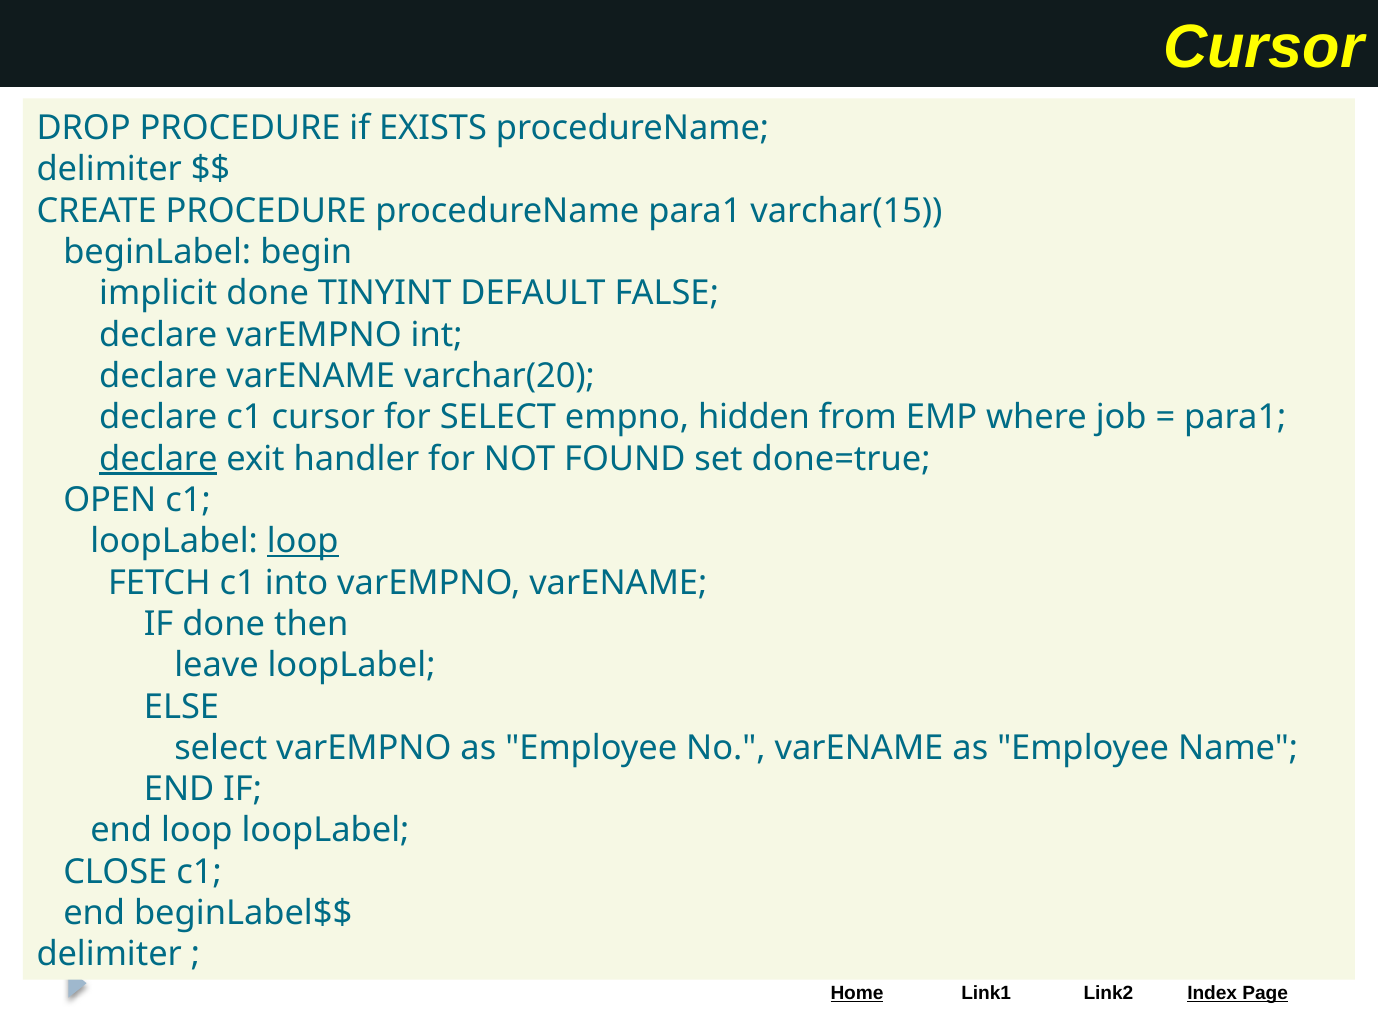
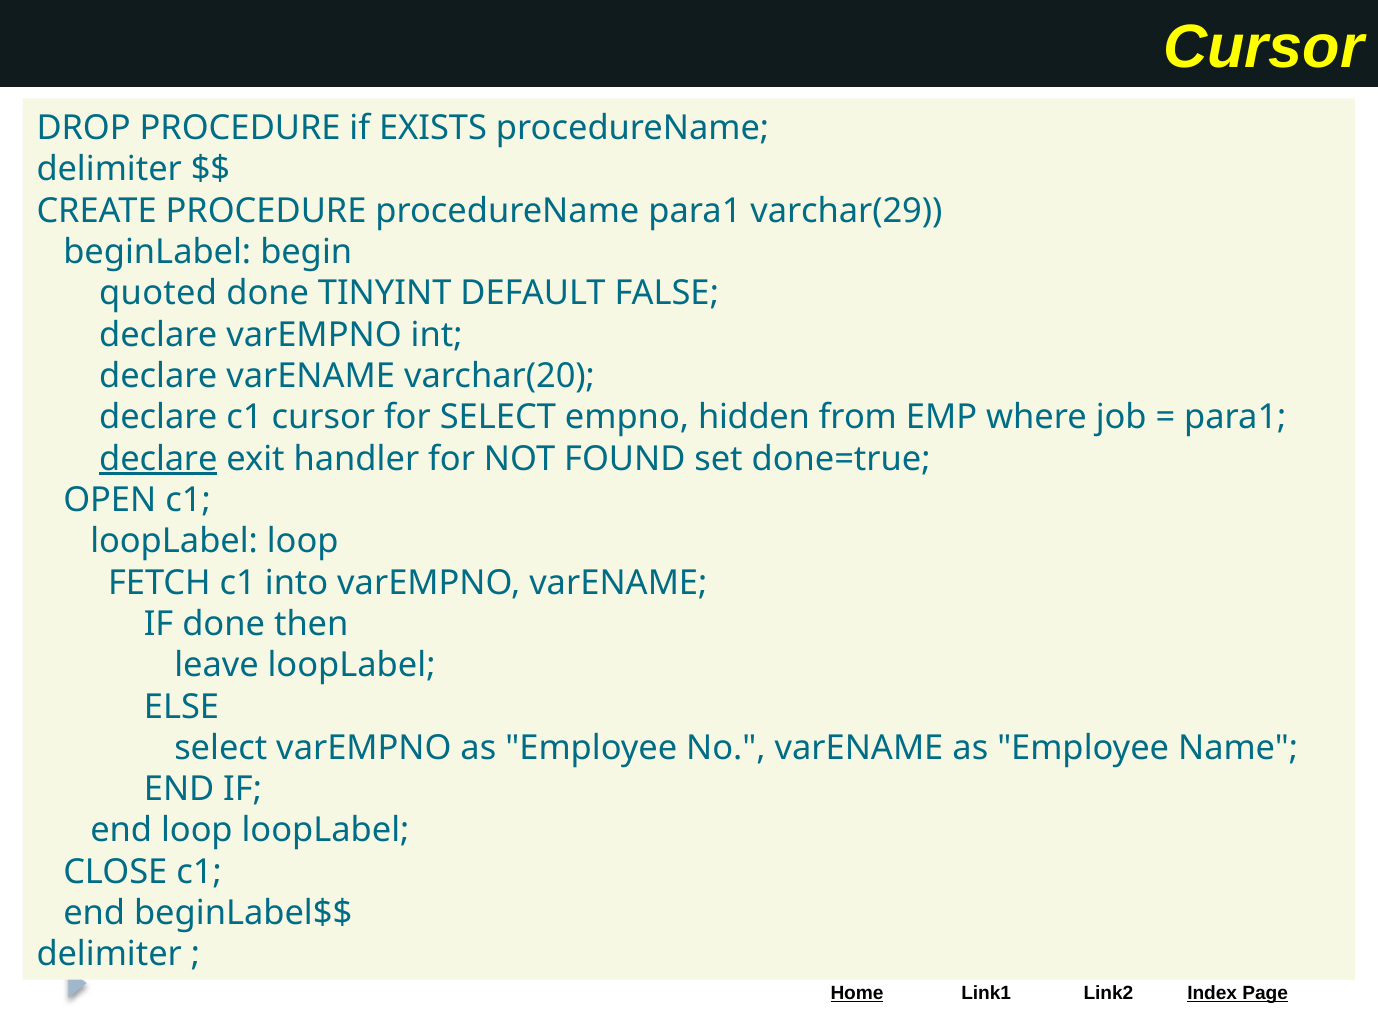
varchar(15: varchar(15 -> varchar(29
implicit: implicit -> quoted
loop at (303, 542) underline: present -> none
